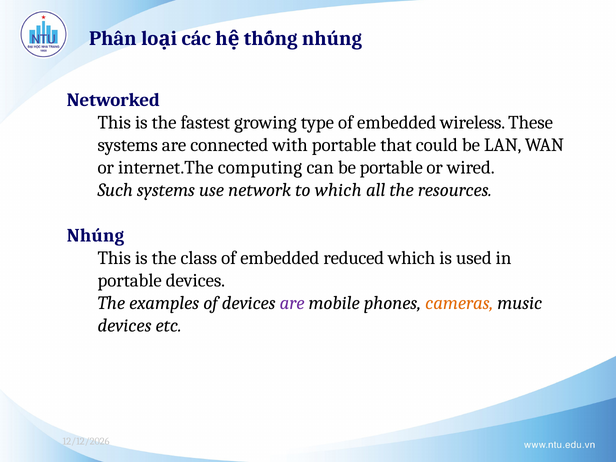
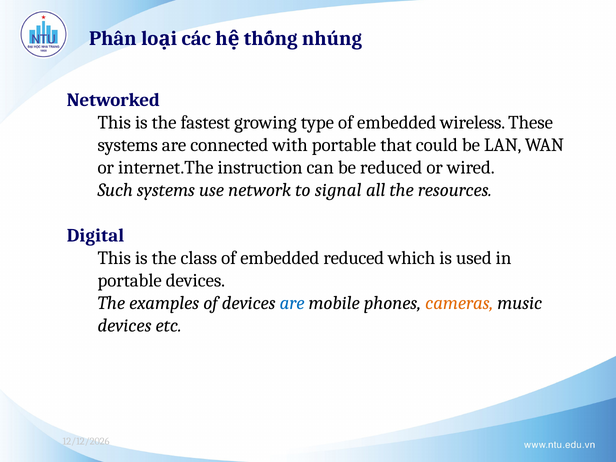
computing: computing -> instruction
be portable: portable -> reduced
to which: which -> signal
Nhúng at (95, 235): Nhúng -> Digital
are at (292, 303) colour: purple -> blue
